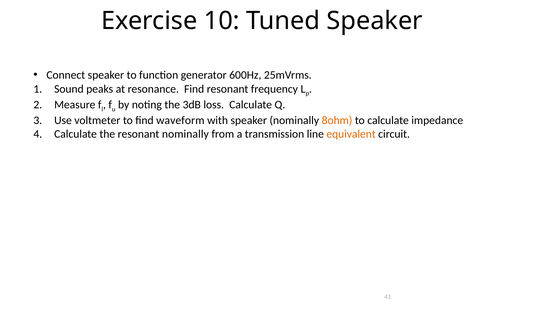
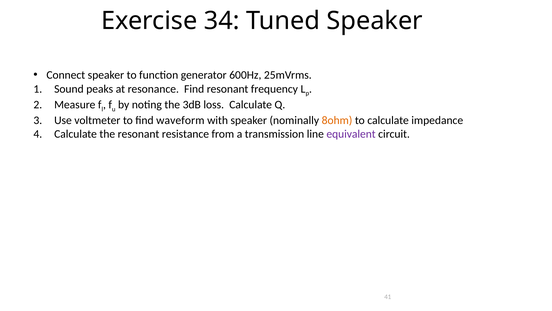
10: 10 -> 34
resonant nominally: nominally -> resistance
equivalent colour: orange -> purple
